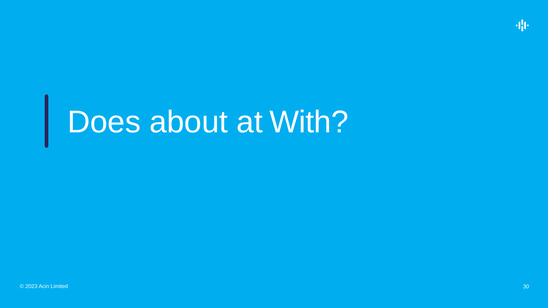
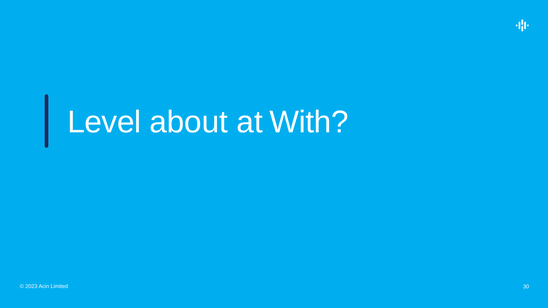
Does: Does -> Level
